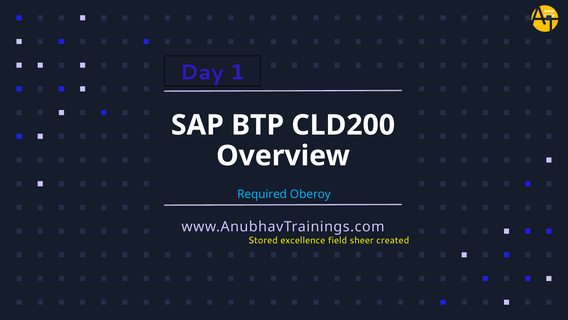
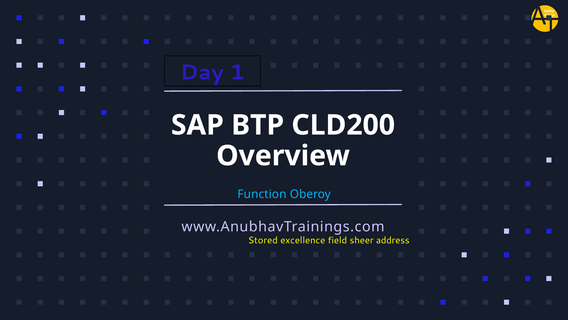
Required: Required -> Function
created: created -> address
